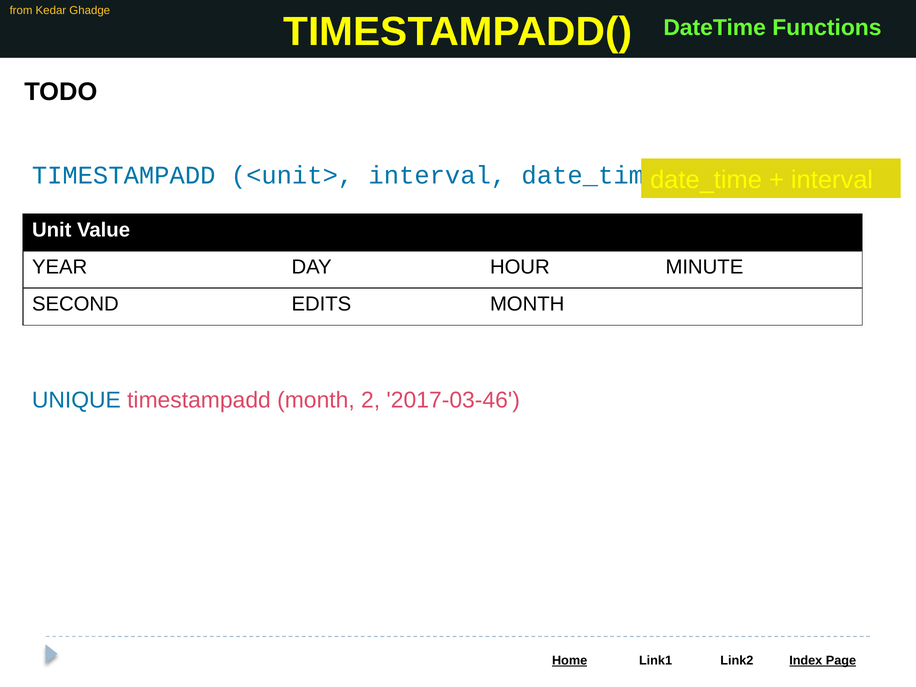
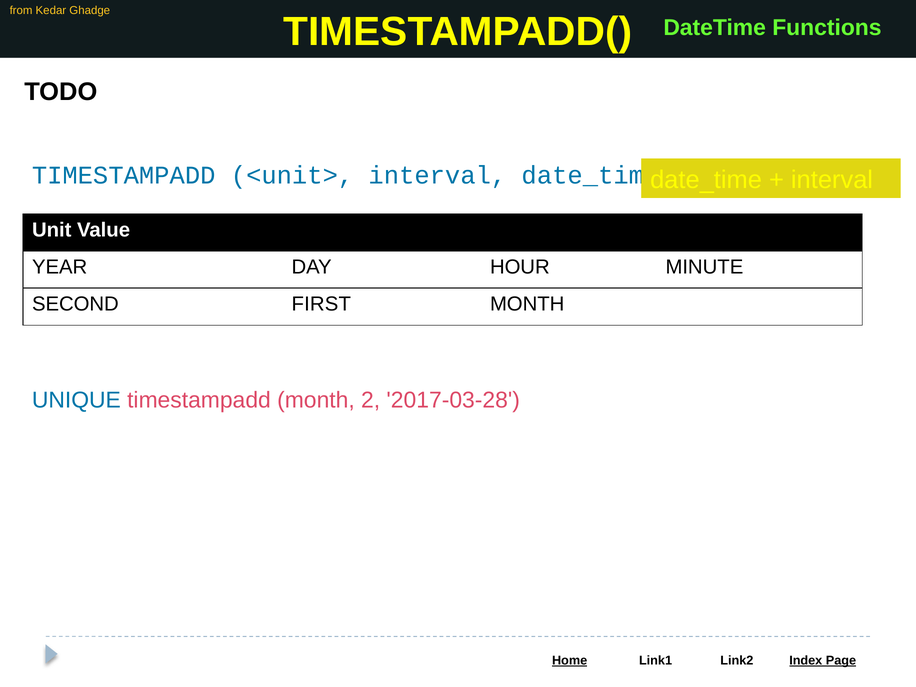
EDITS: EDITS -> FIRST
2017-03-46: 2017-03-46 -> 2017-03-28
